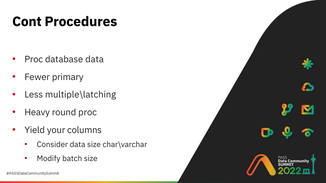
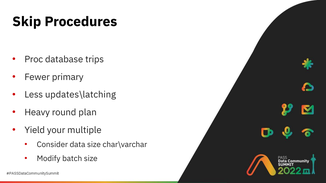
Cont: Cont -> Skip
database data: data -> trips
multiple\latching: multiple\latching -> updates\latching
round proc: proc -> plan
columns: columns -> multiple
